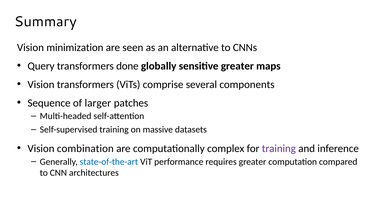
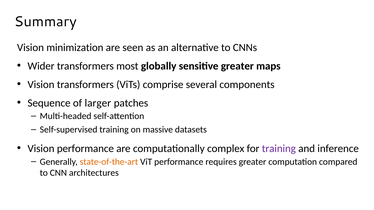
Query: Query -> Wider
done: done -> most
Vision combination: combination -> performance
state-of-the-art colour: blue -> orange
